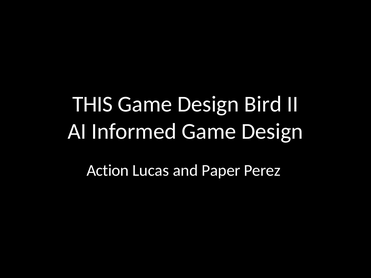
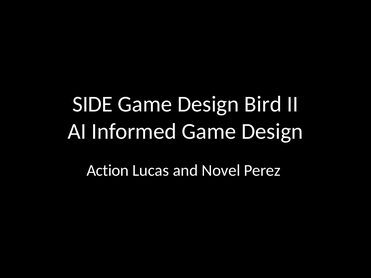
THIS: THIS -> SIDE
Paper: Paper -> Novel
